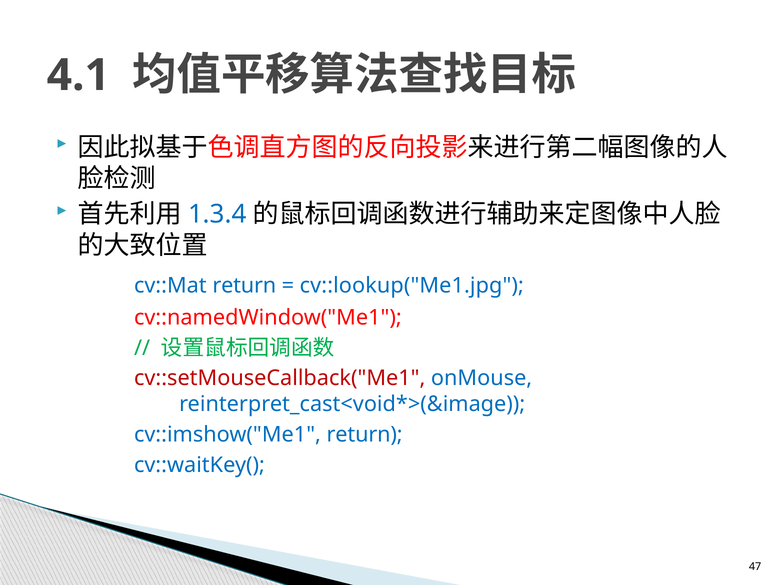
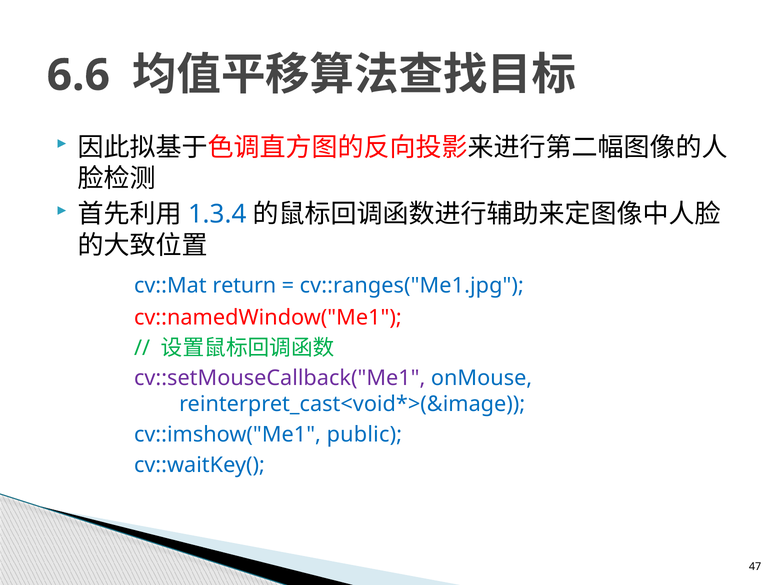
4.1: 4.1 -> 6.6
cv::lookup("Me1.jpg: cv::lookup("Me1.jpg -> cv::ranges("Me1.jpg
cv::setMouseCallback("Me1 colour: red -> purple
cv::imshow("Me1 return: return -> public
